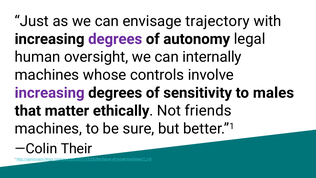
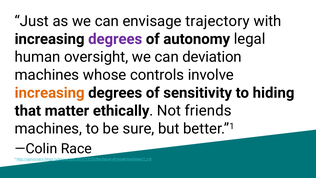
internally: internally -> deviation
increasing at (50, 93) colour: purple -> orange
males: males -> hiding
Their: Their -> Race
